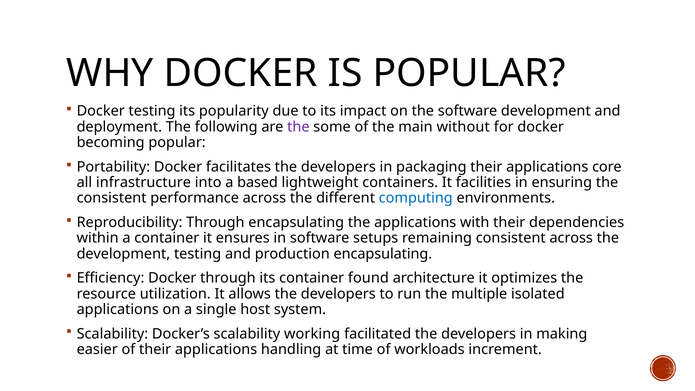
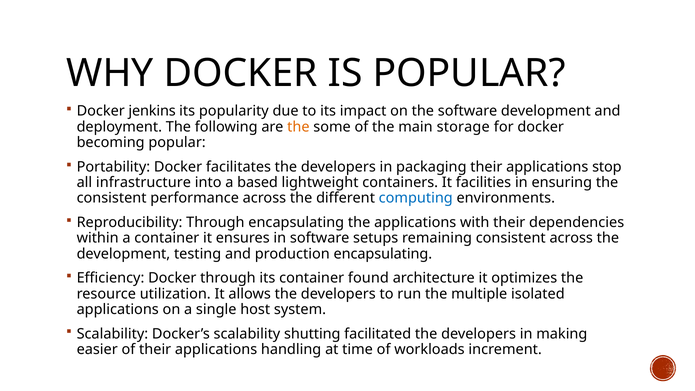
Docker testing: testing -> jenkins
the at (298, 127) colour: purple -> orange
without: without -> storage
core: core -> stop
working: working -> shutting
